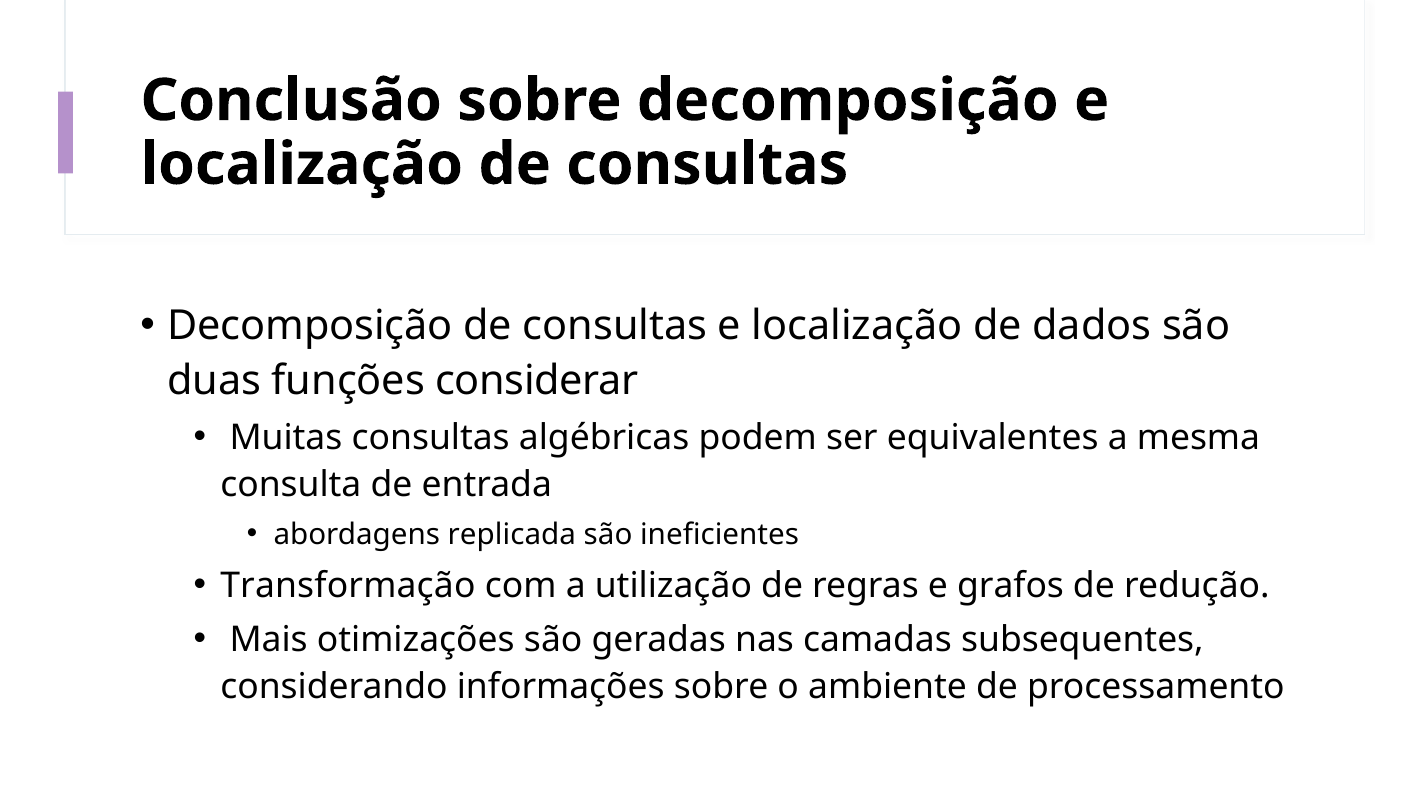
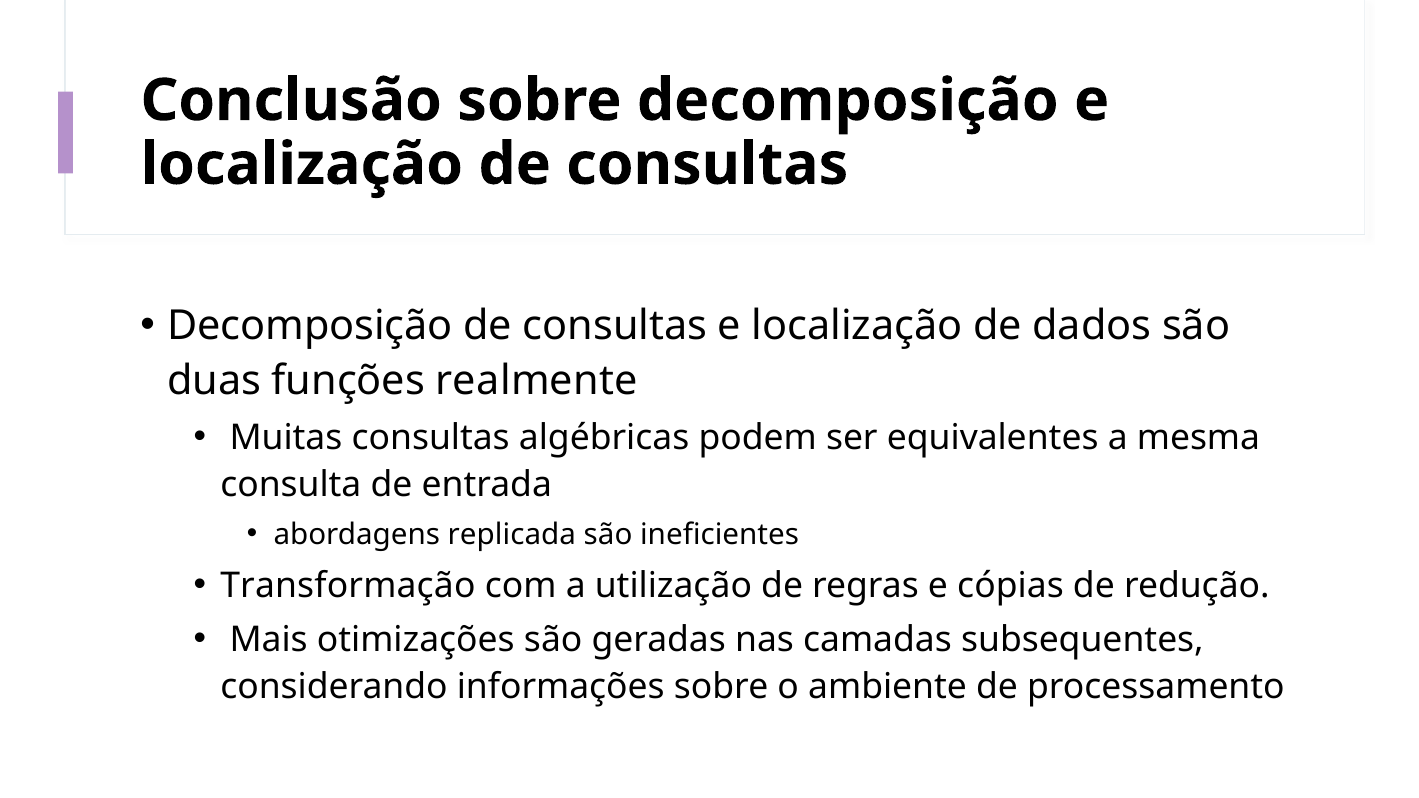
considerar: considerar -> realmente
grafos: grafos -> cópias
